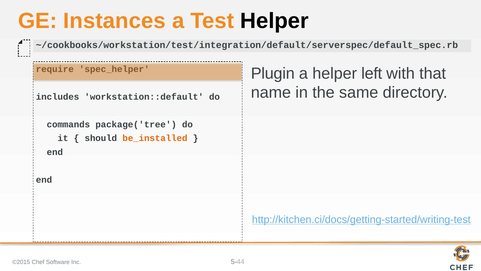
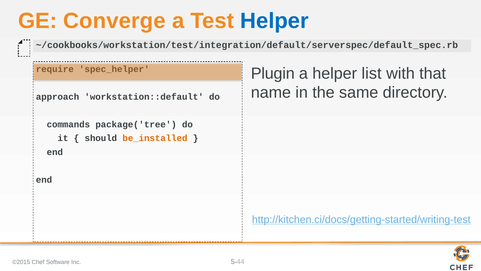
Instances: Instances -> Converge
Helper at (274, 21) colour: black -> blue
left: left -> list
includes: includes -> approach
